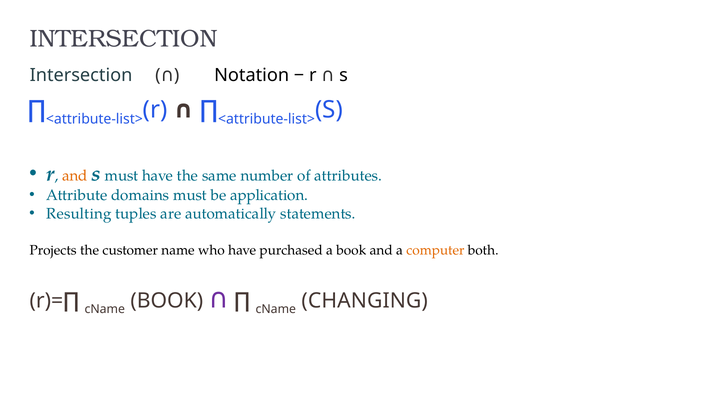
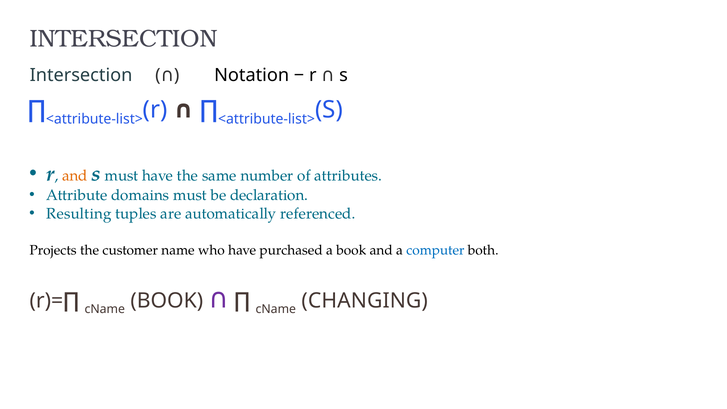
application: application -> declaration
statements: statements -> referenced
computer colour: orange -> blue
